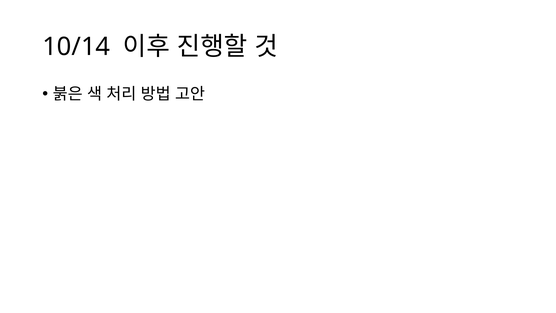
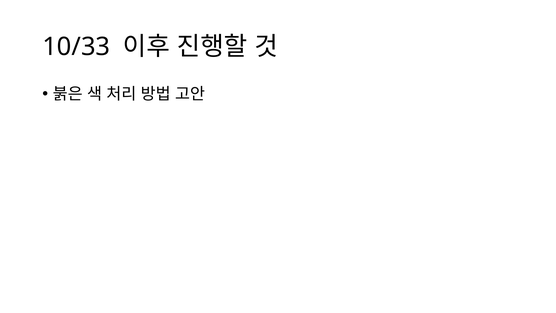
10/14: 10/14 -> 10/33
